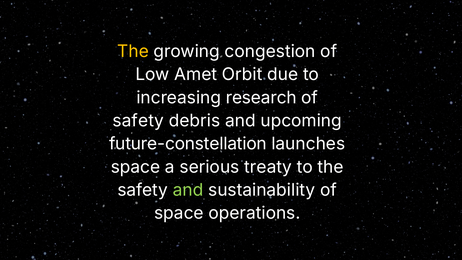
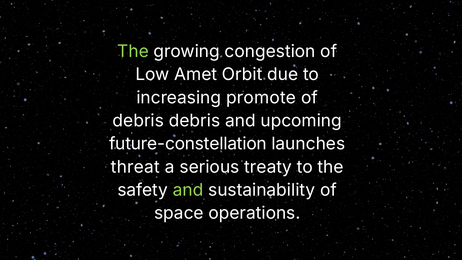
The at (133, 51) colour: yellow -> light green
research: research -> promote
safety at (138, 121): safety -> debris
space at (135, 167): space -> threat
